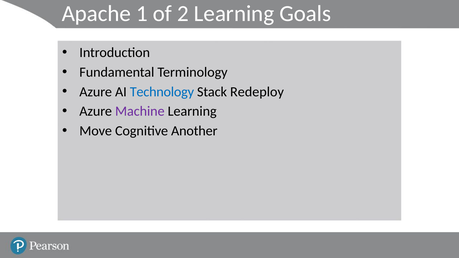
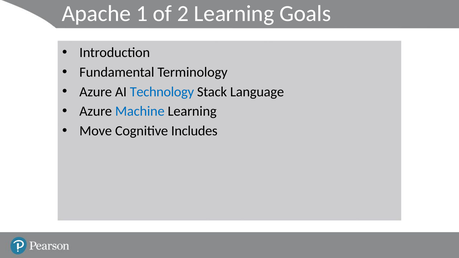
Redeploy: Redeploy -> Language
Machine colour: purple -> blue
Another: Another -> Includes
